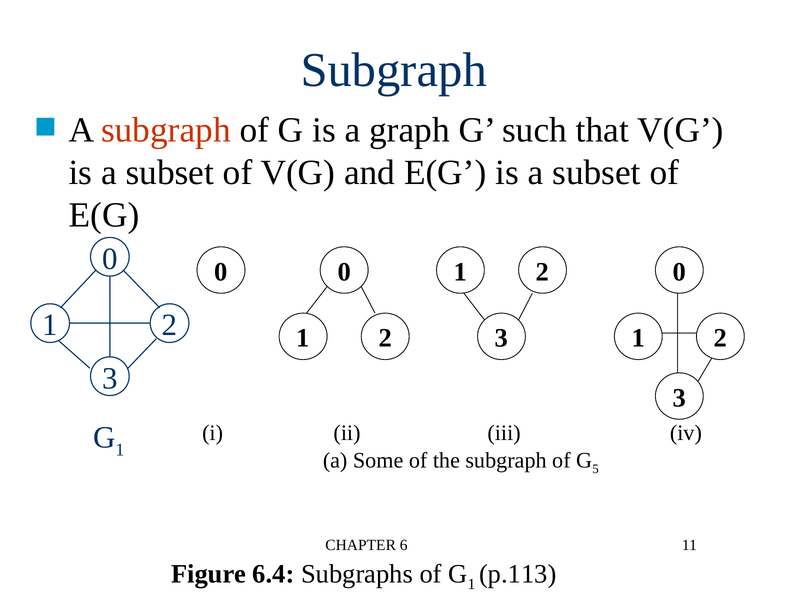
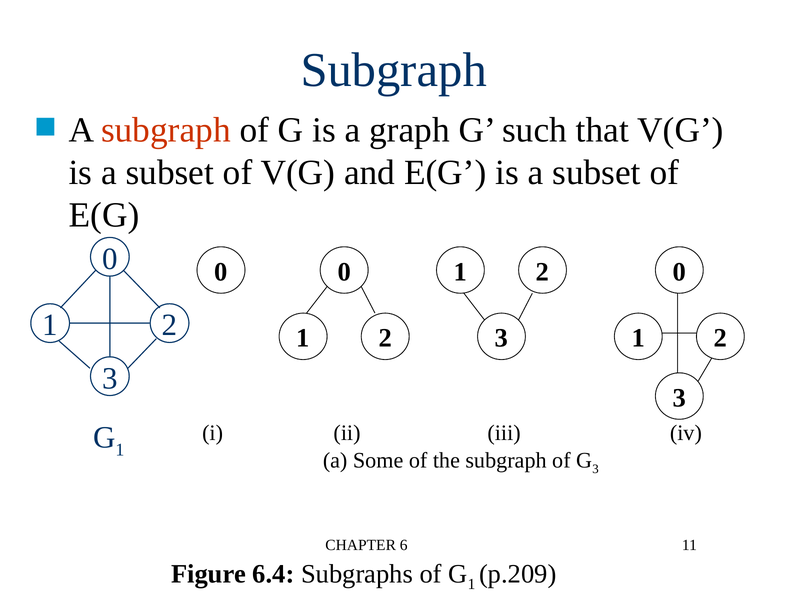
G 5: 5 -> 3
p.113: p.113 -> p.209
